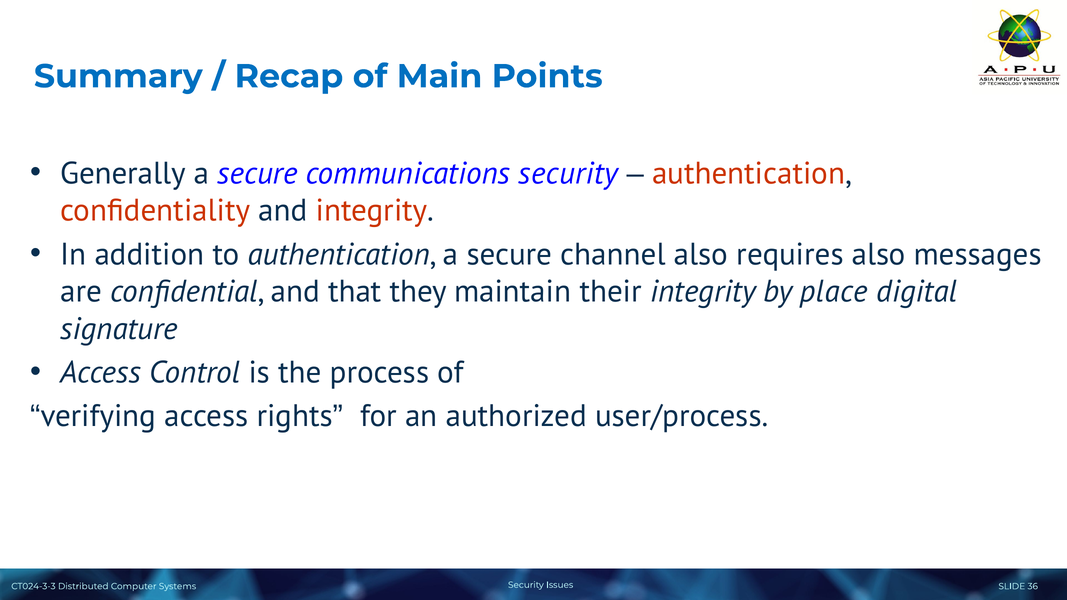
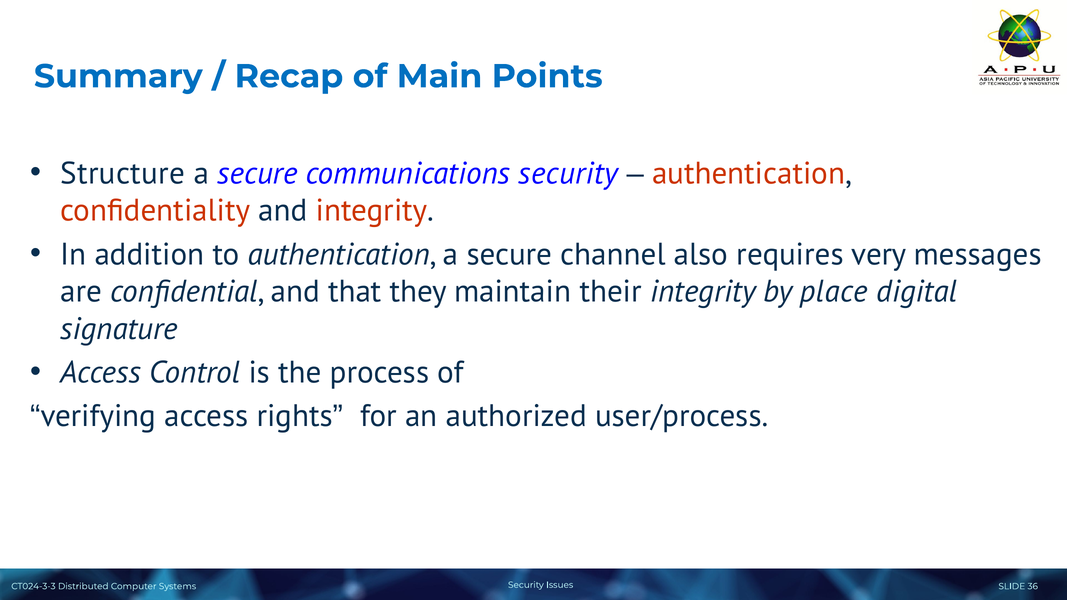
Generally: Generally -> Structure
requires also: also -> very
